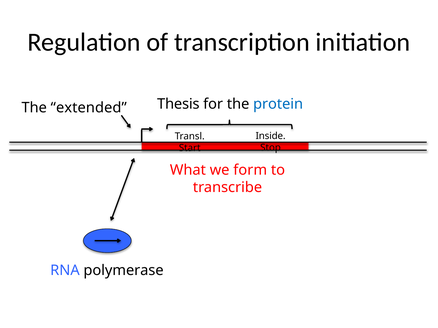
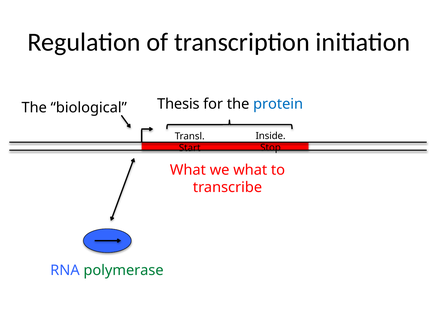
extended: extended -> biological
we form: form -> what
polymerase colour: black -> green
